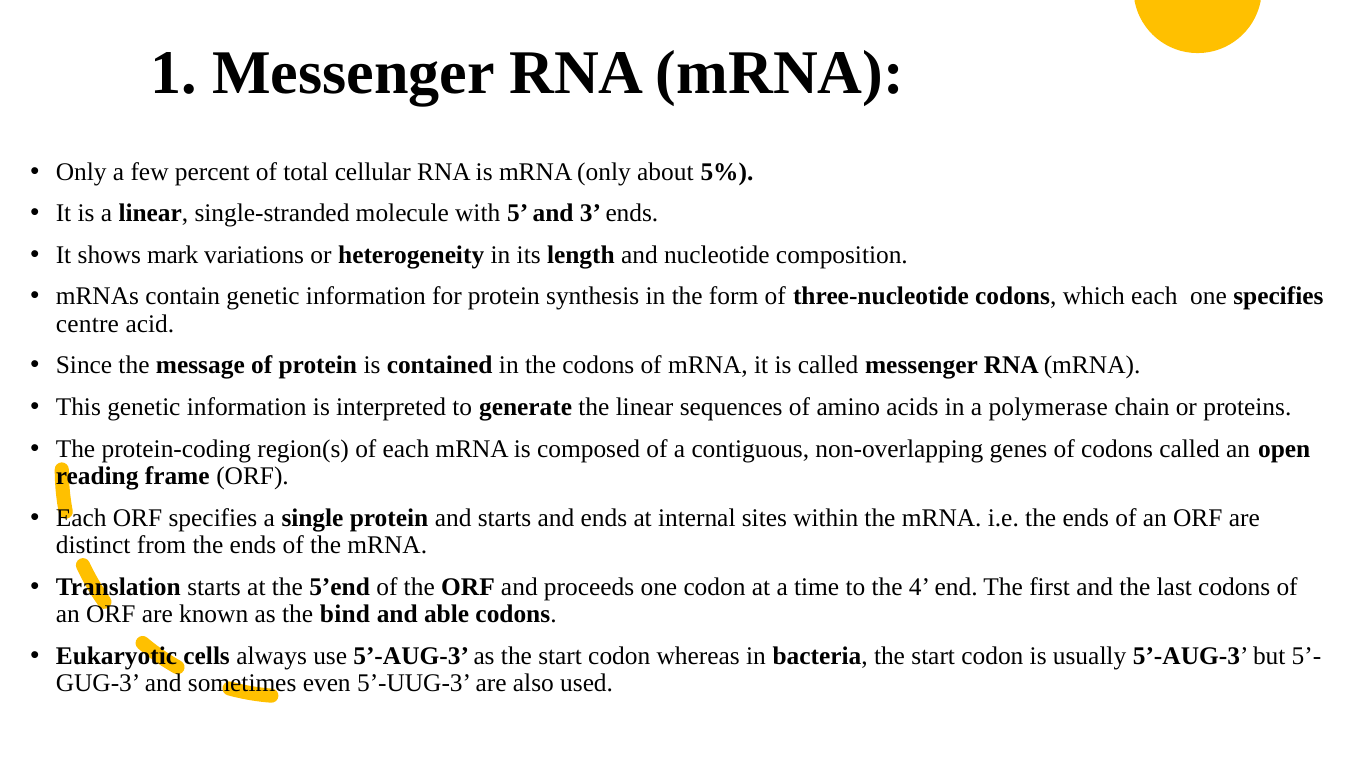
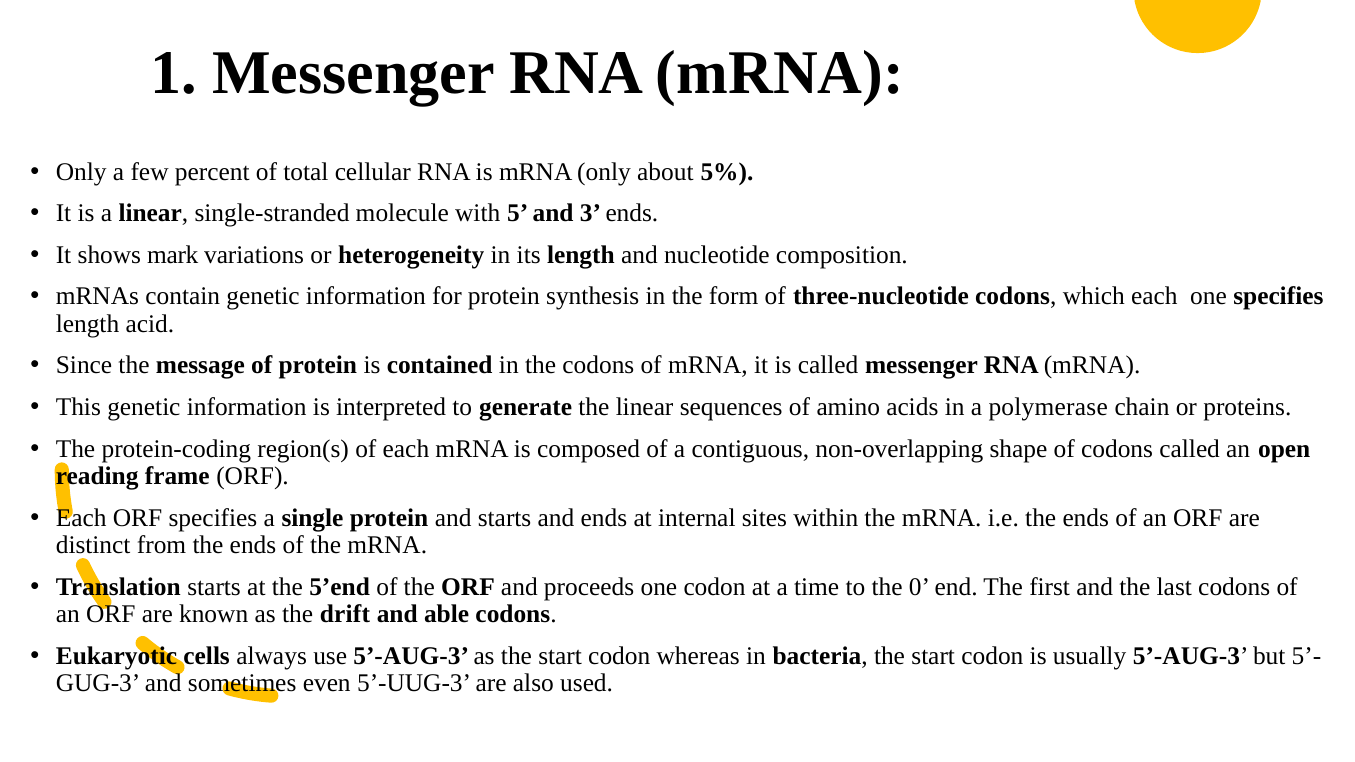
centre at (87, 324): centre -> length
genes: genes -> shape
4: 4 -> 0
bind: bind -> drift
